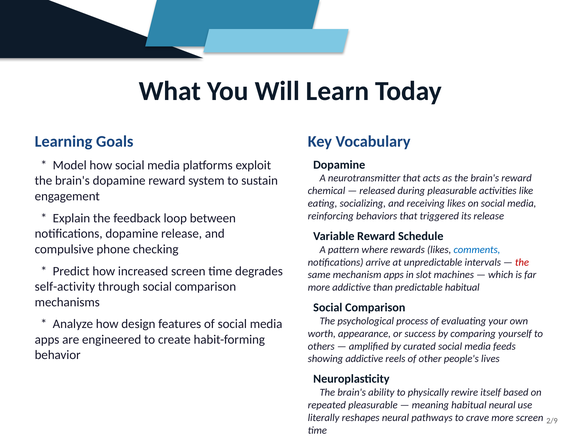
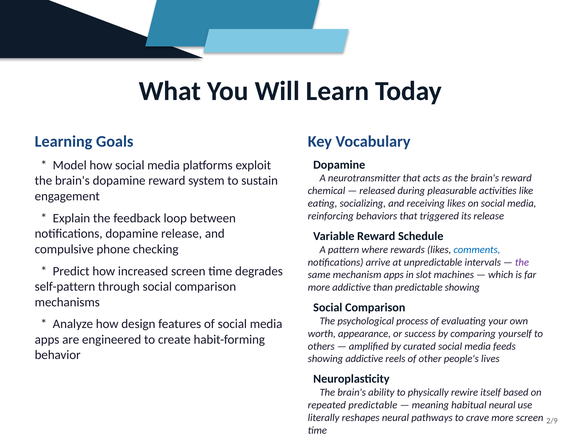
the at (522, 262) colour: red -> purple
self-activity: self-activity -> self-pattern
predictable habitual: habitual -> showing
repeated pleasurable: pleasurable -> predictable
